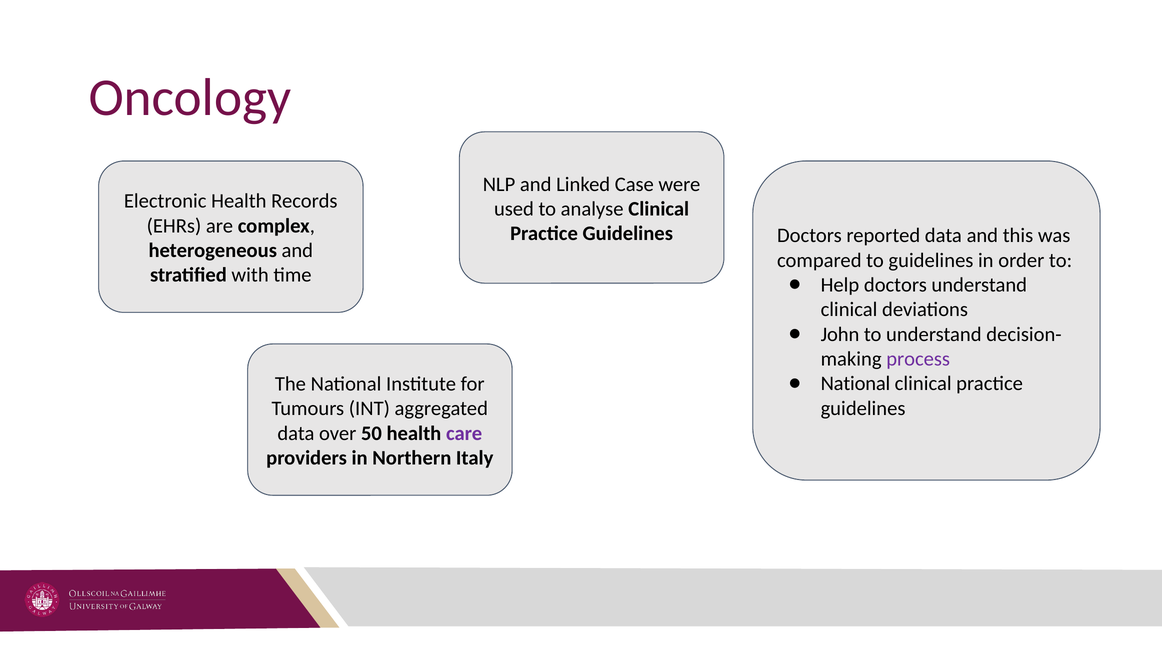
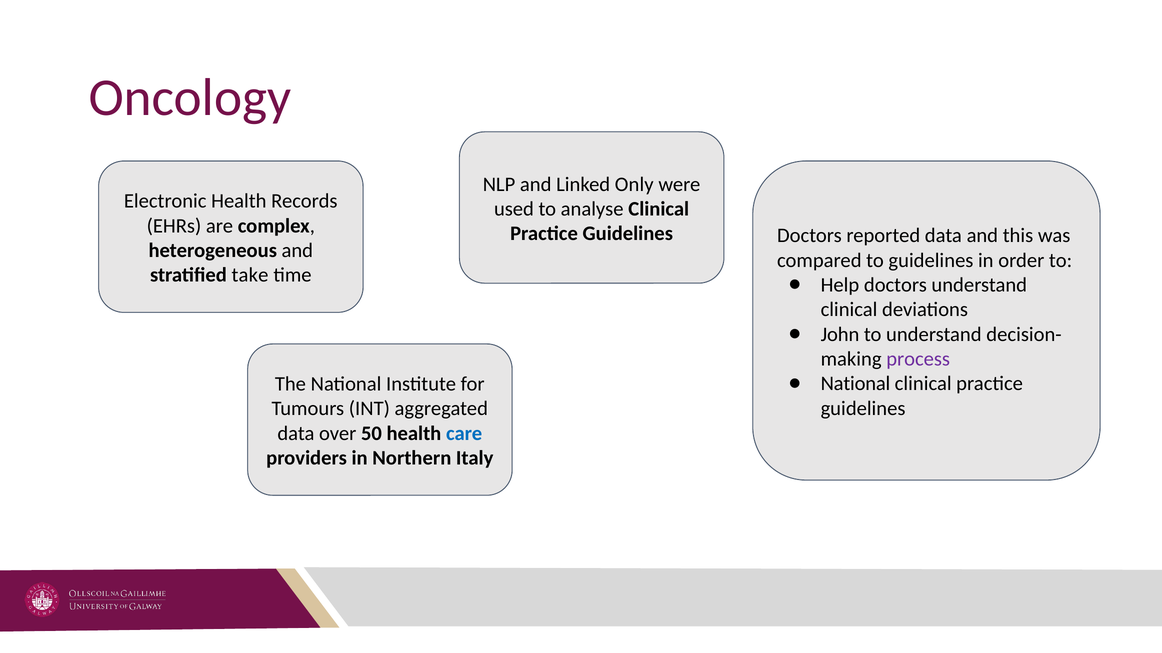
Case: Case -> Only
with: with -> take
care colour: purple -> blue
